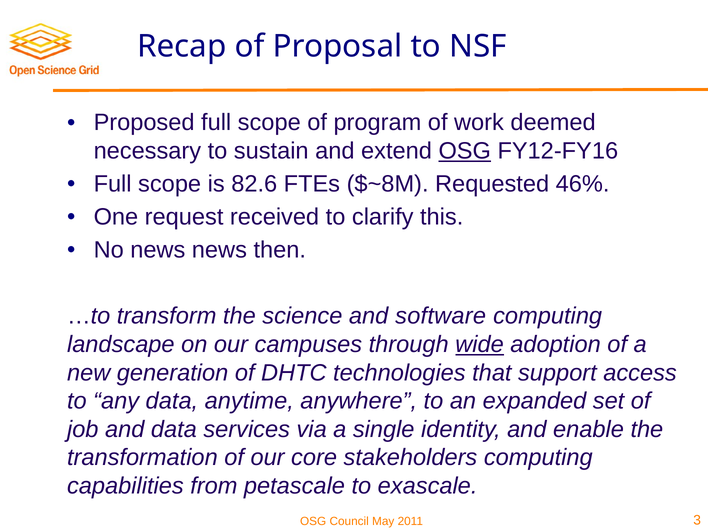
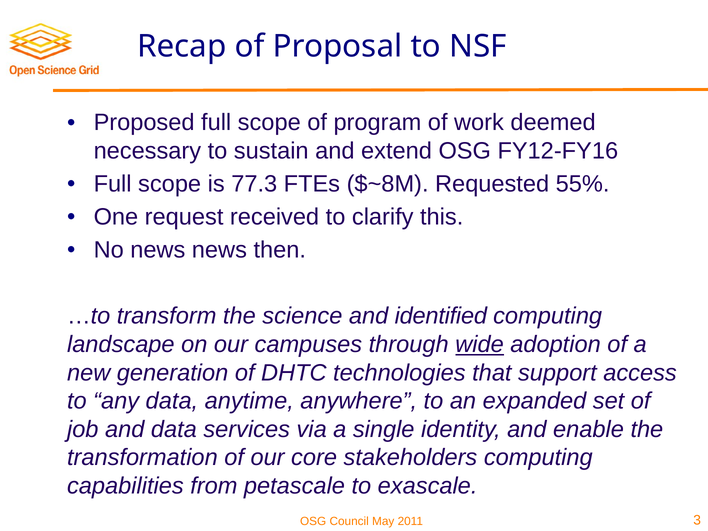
OSG at (465, 151) underline: present -> none
82.6: 82.6 -> 77.3
46%: 46% -> 55%
software: software -> identified
